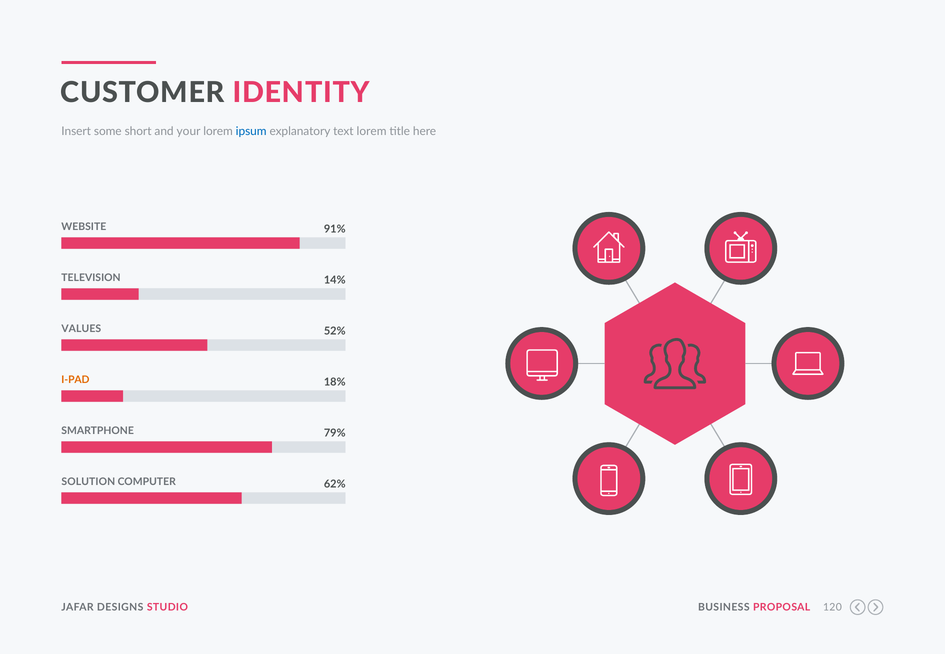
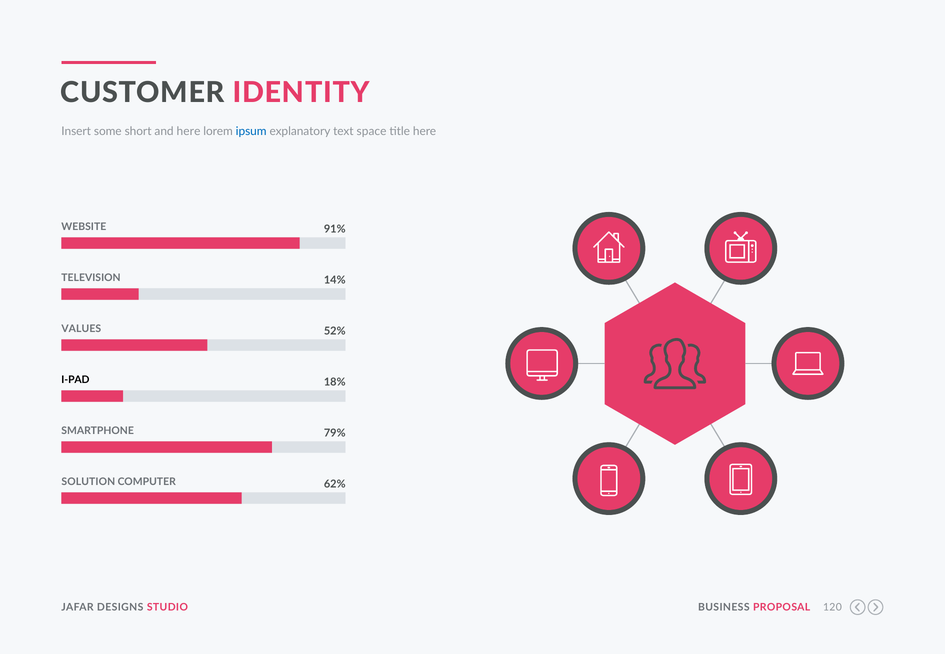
and your: your -> here
text lorem: lorem -> space
I-PAD colour: orange -> black
